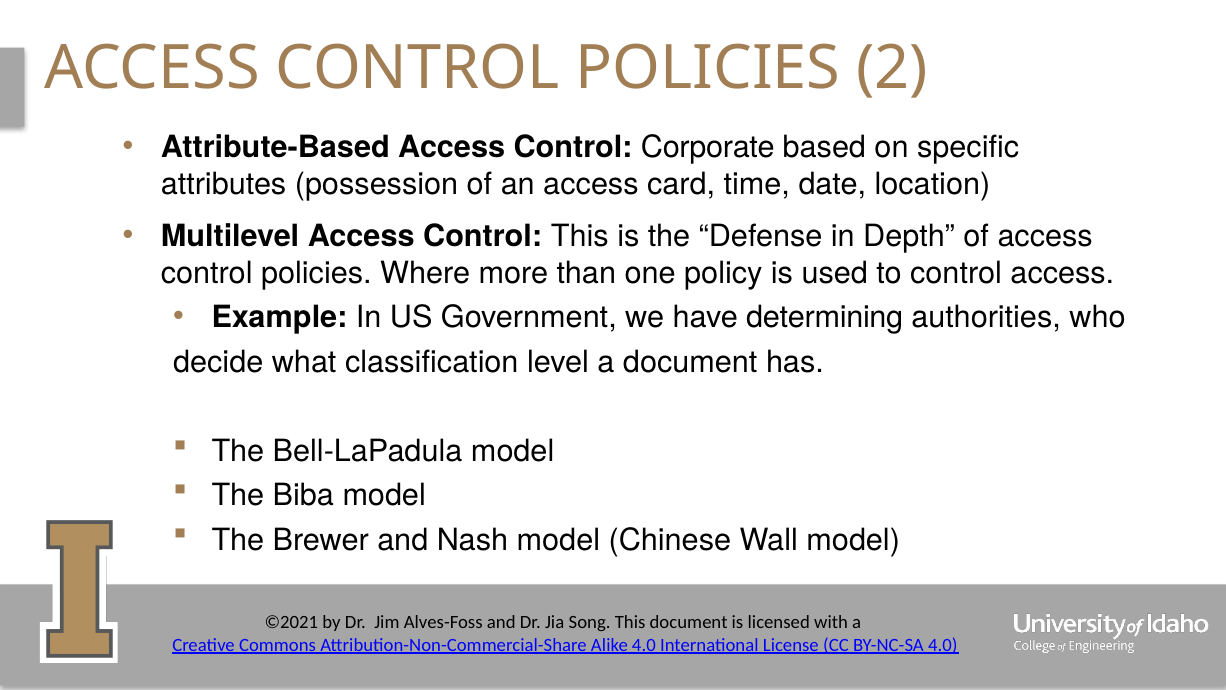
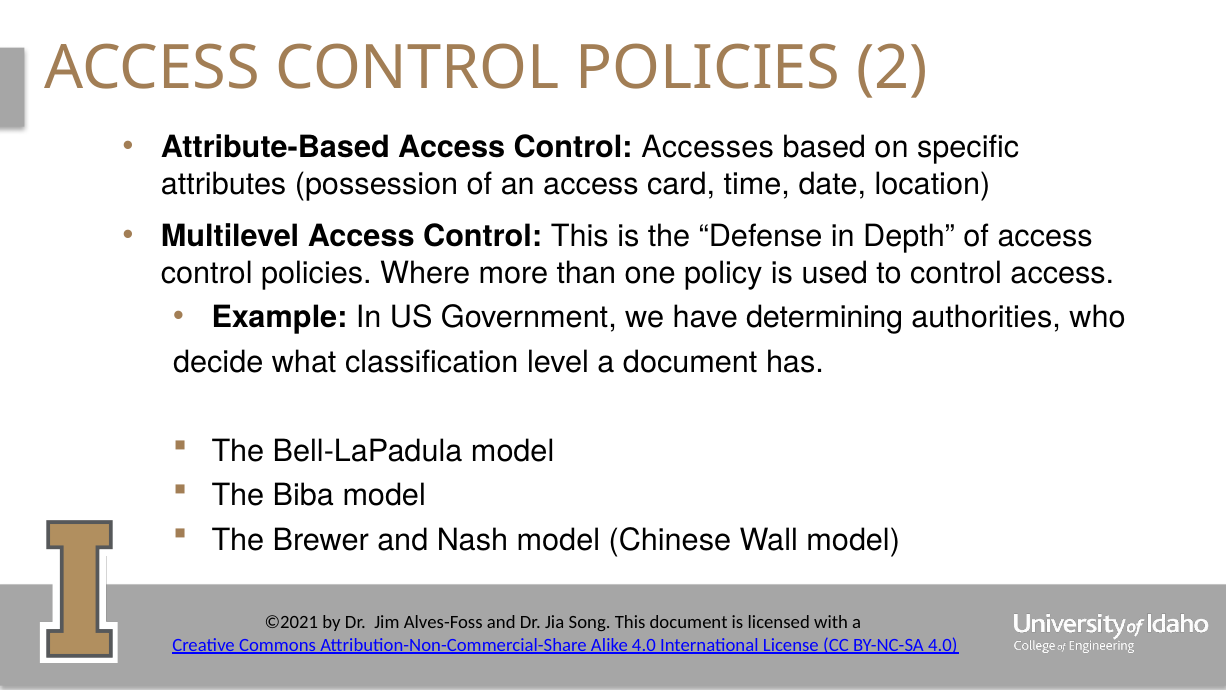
Corporate: Corporate -> Accesses
